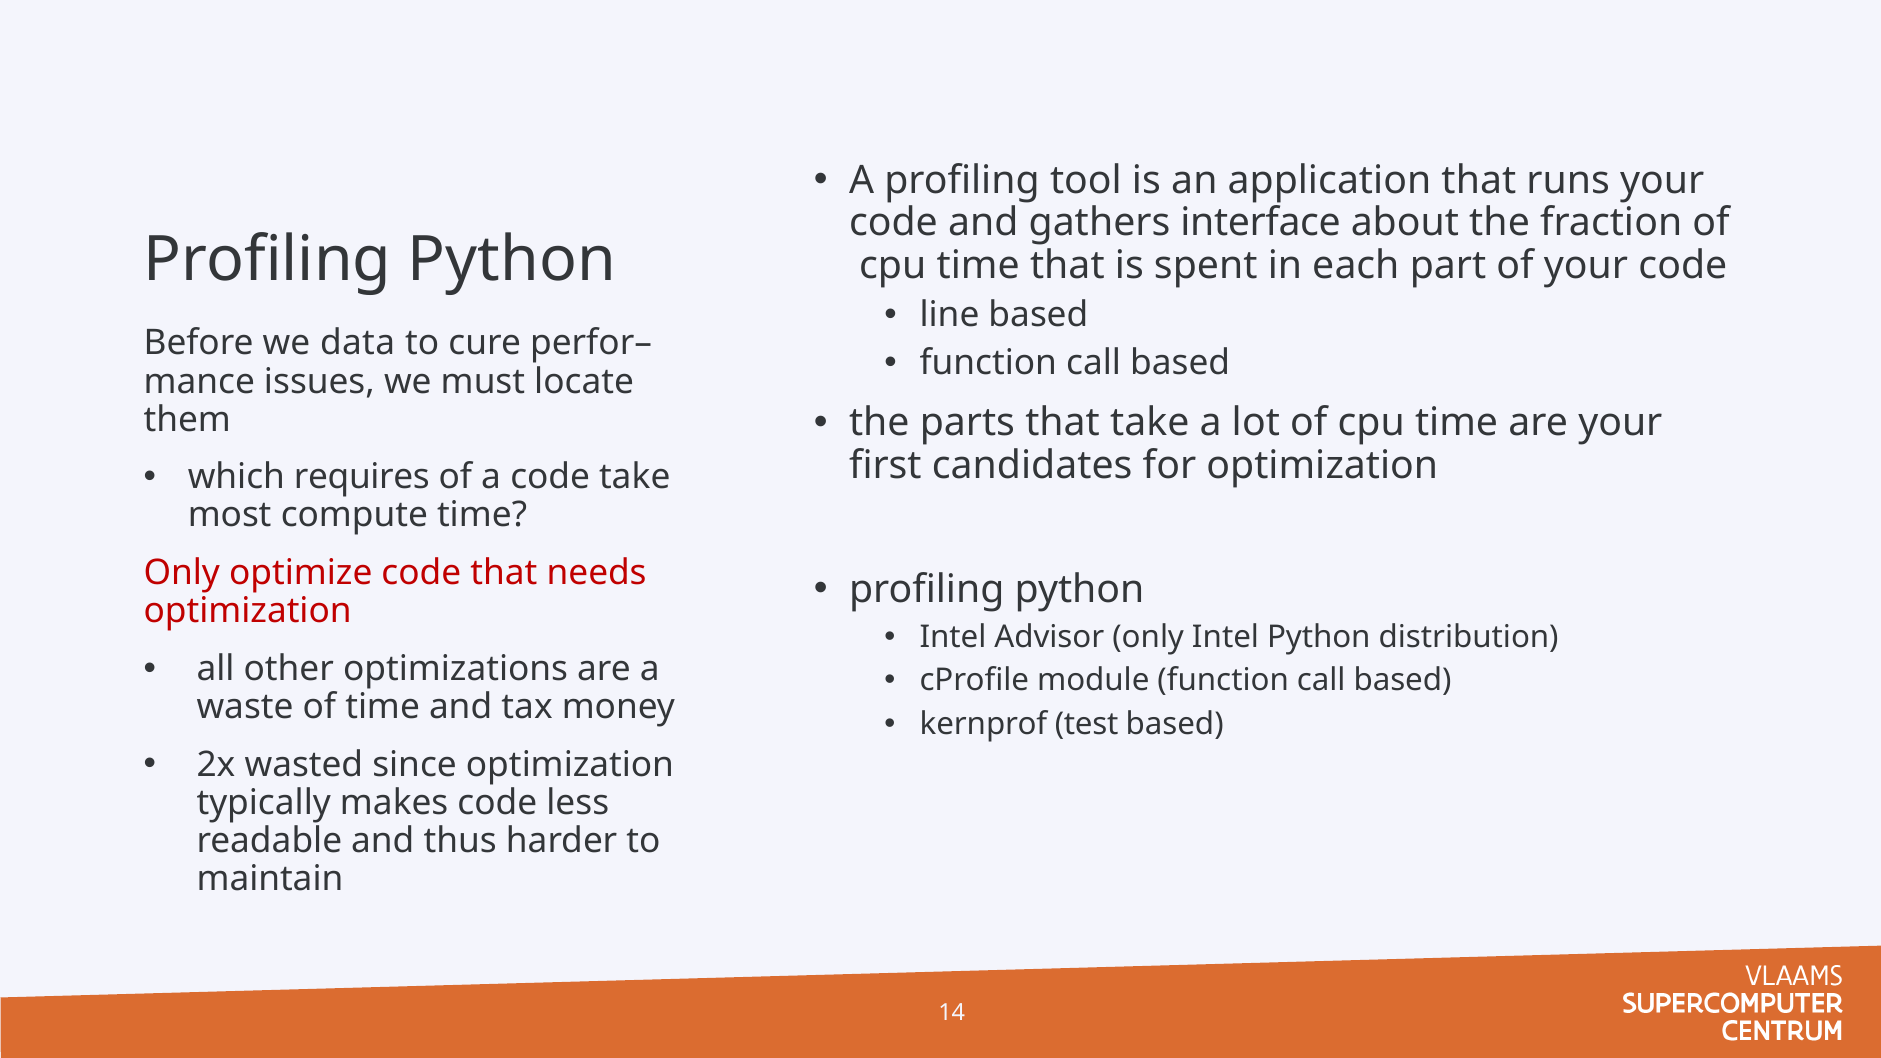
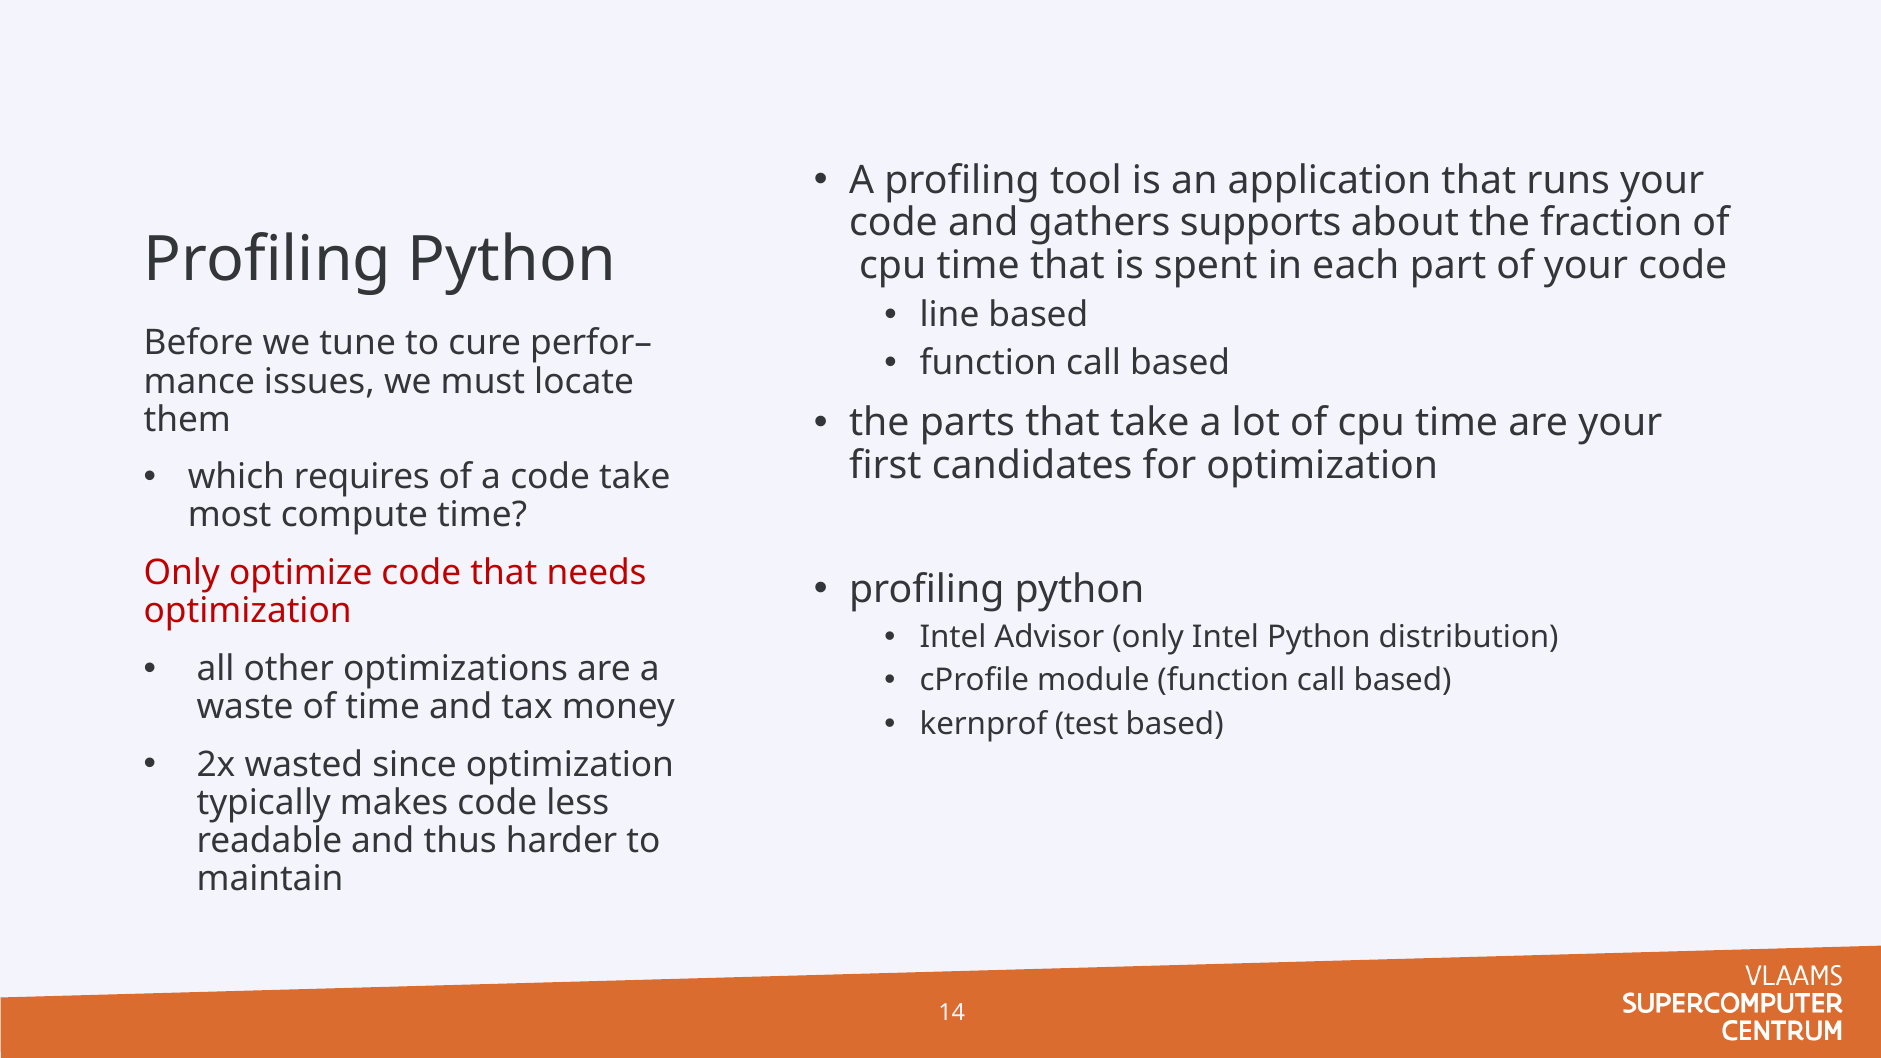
interface: interface -> supports
data: data -> tune
